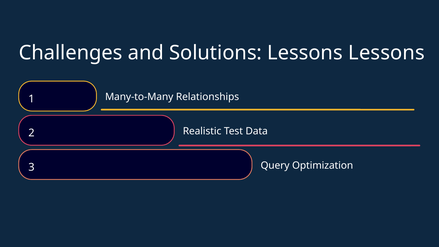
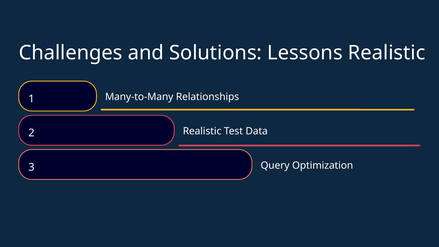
Lessons Lessons: Lessons -> Realistic
